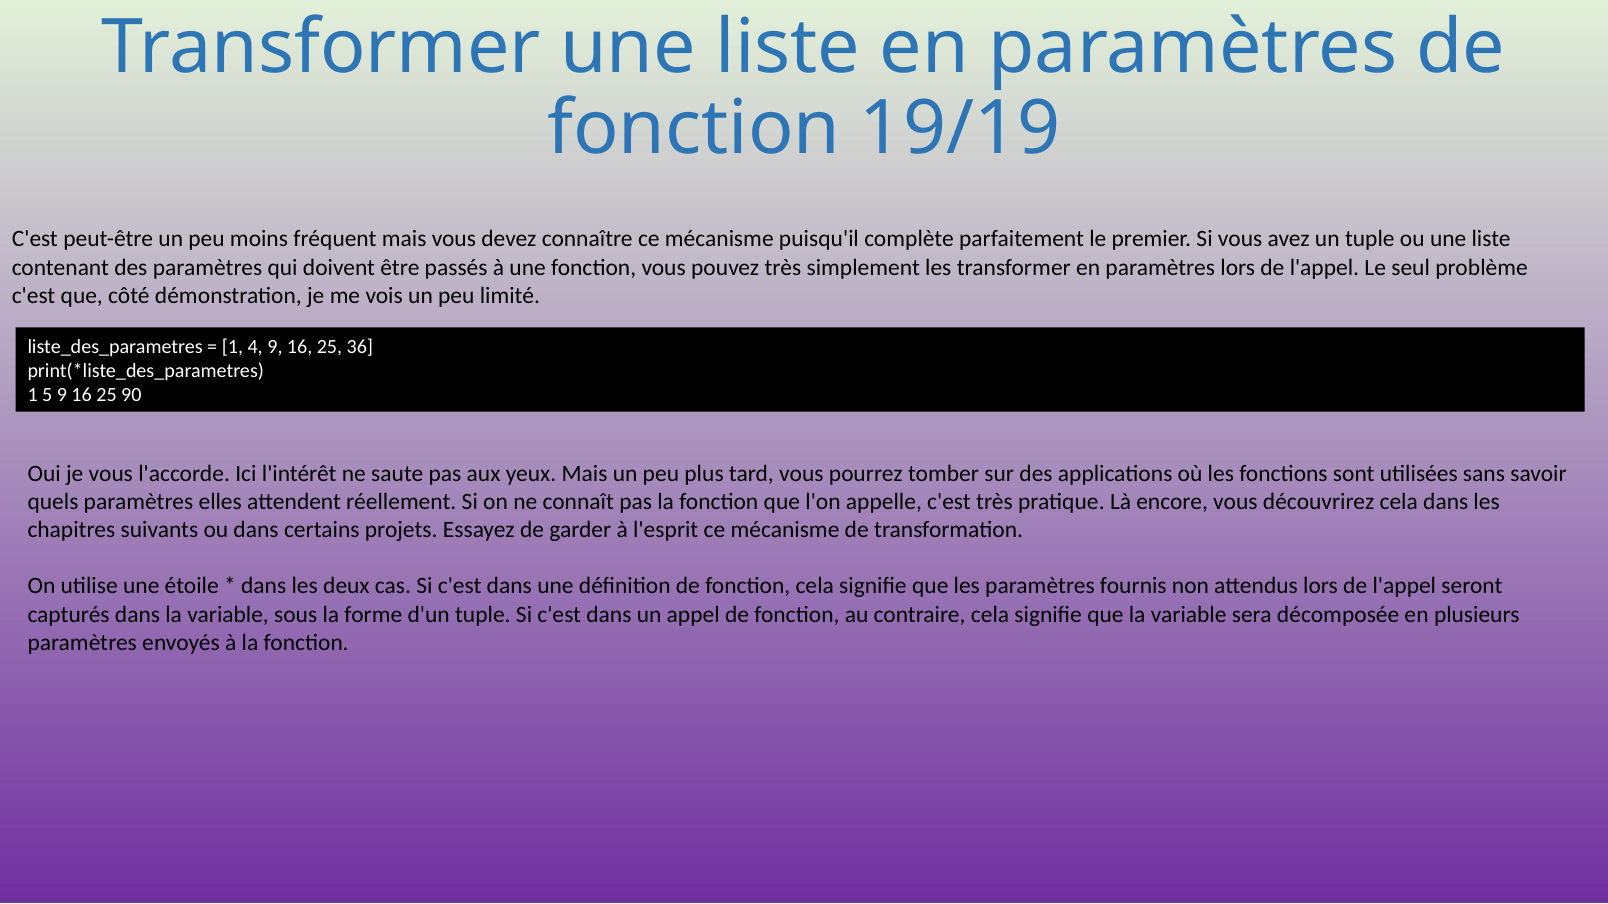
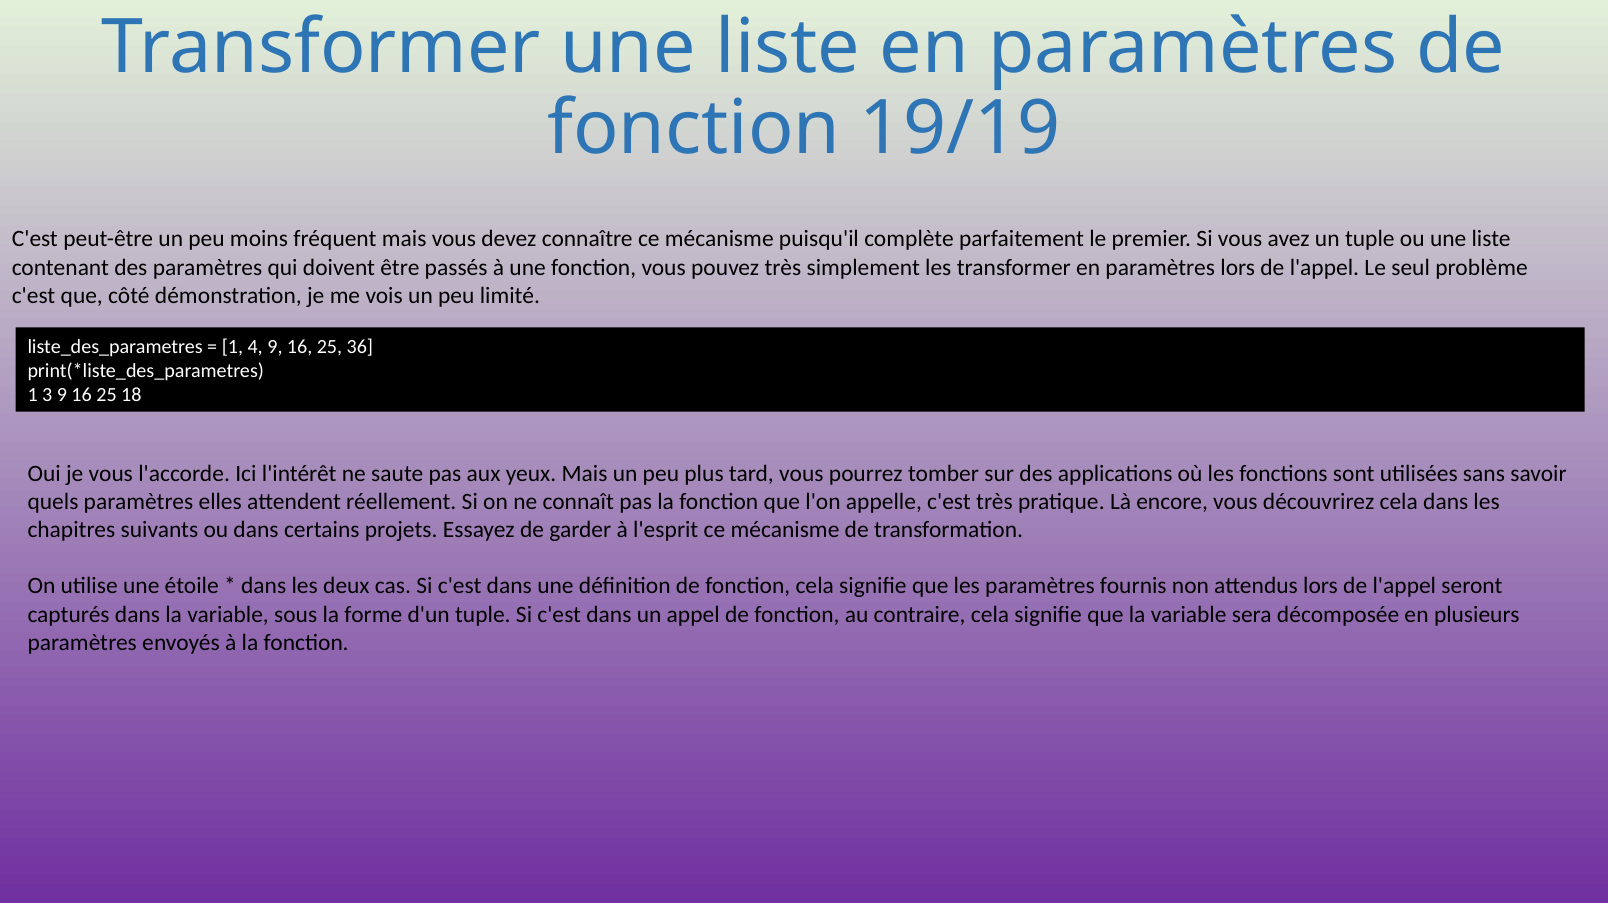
5: 5 -> 3
90: 90 -> 18
